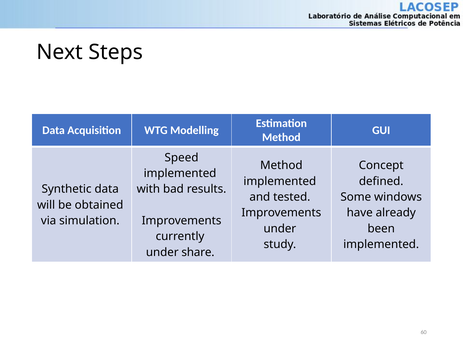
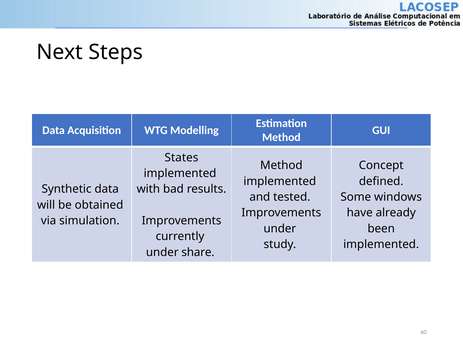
Speed: Speed -> States
